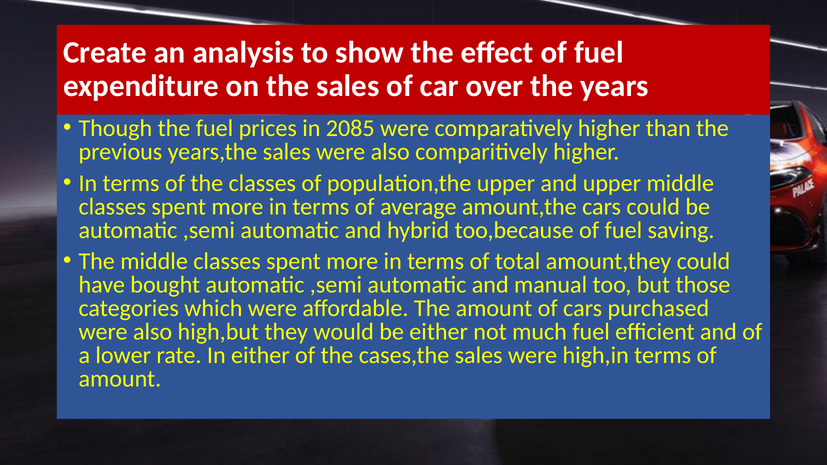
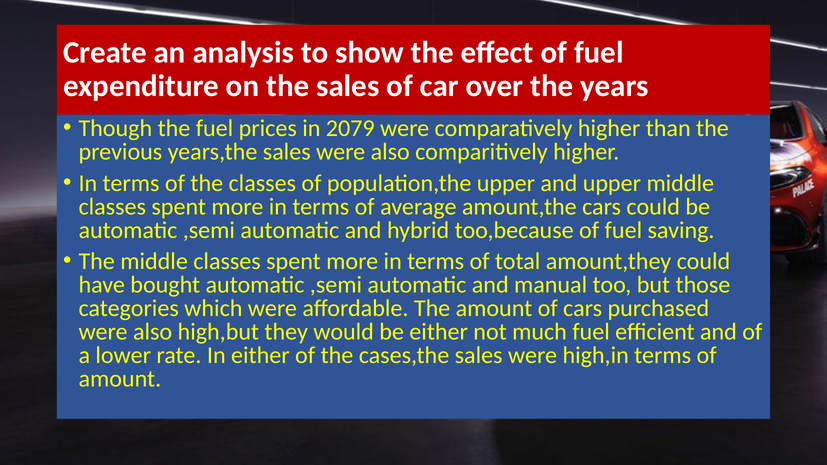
2085: 2085 -> 2079
